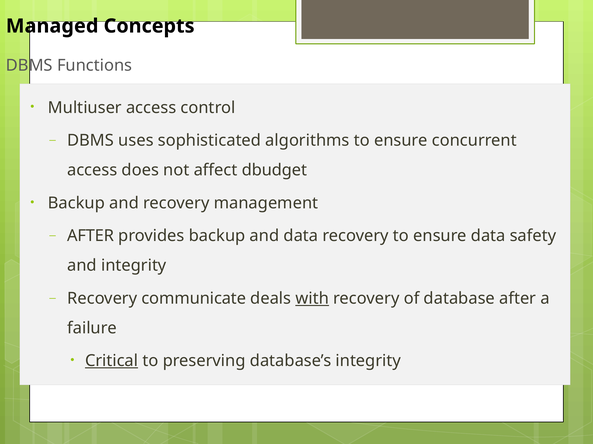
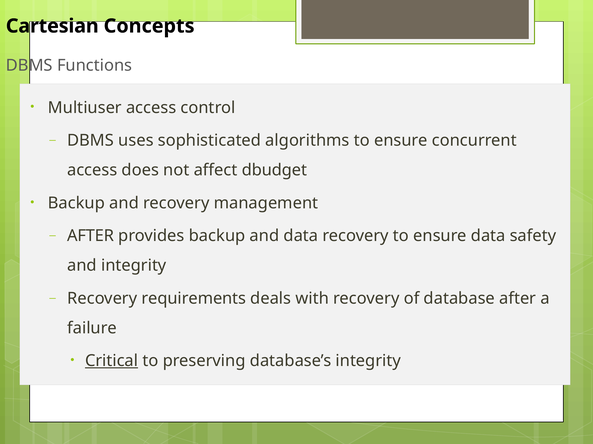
Managed: Managed -> Cartesian
communicate: communicate -> requirements
with underline: present -> none
